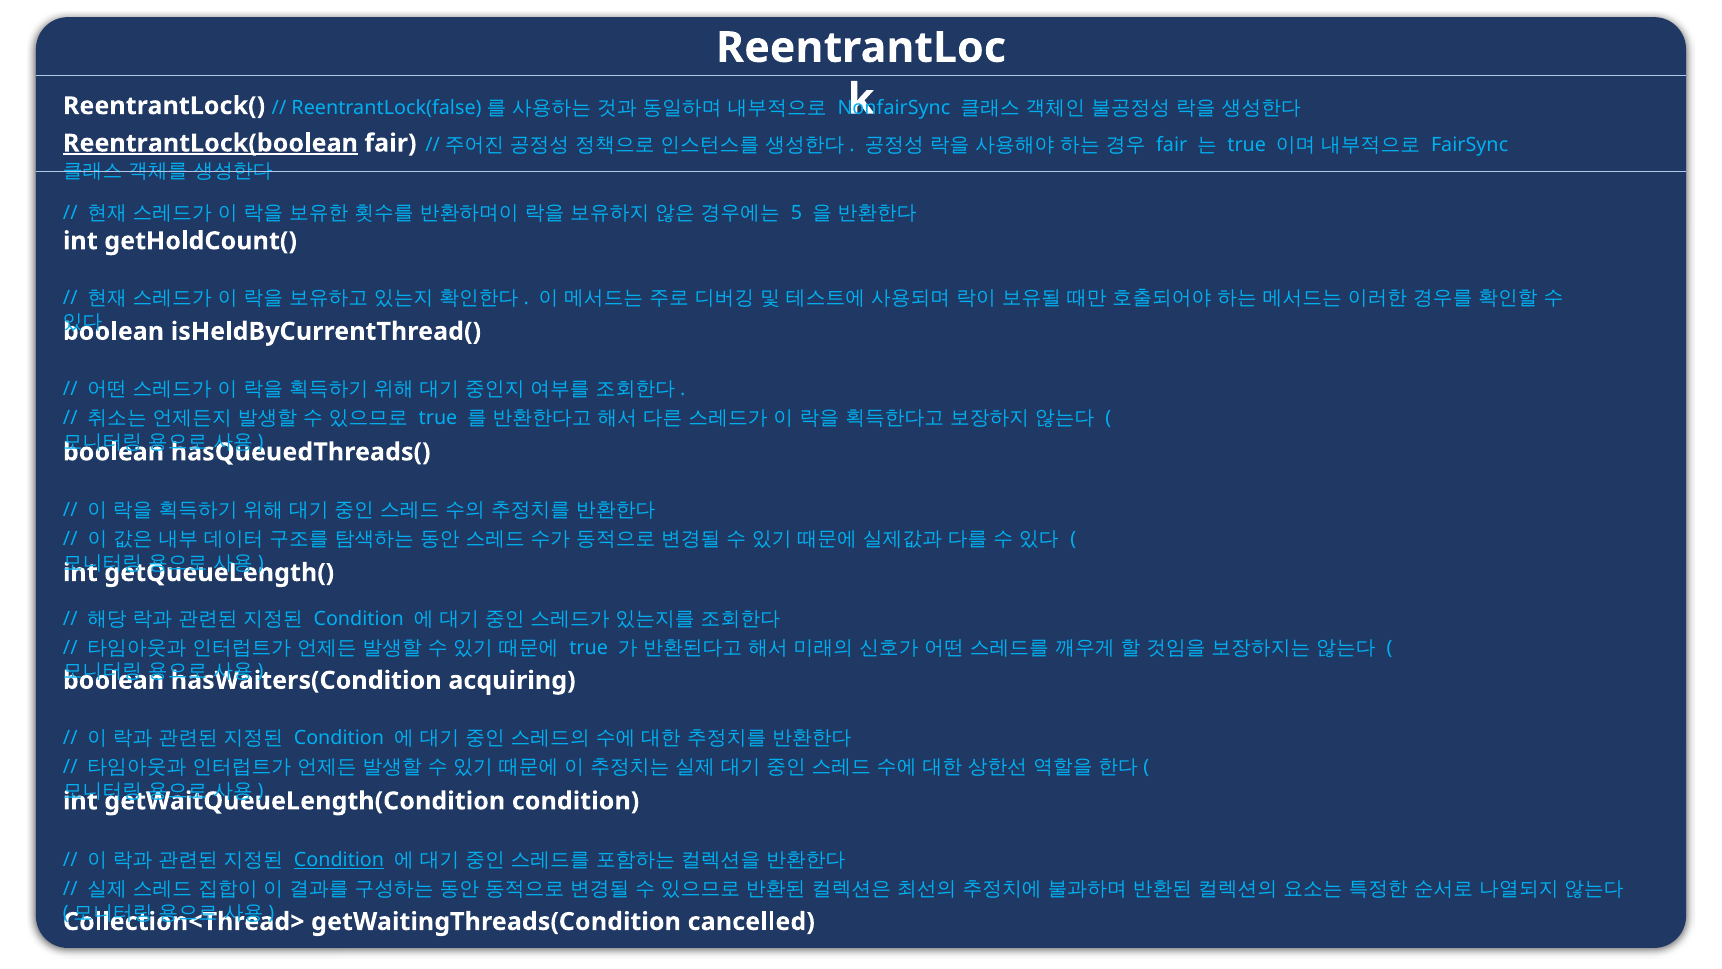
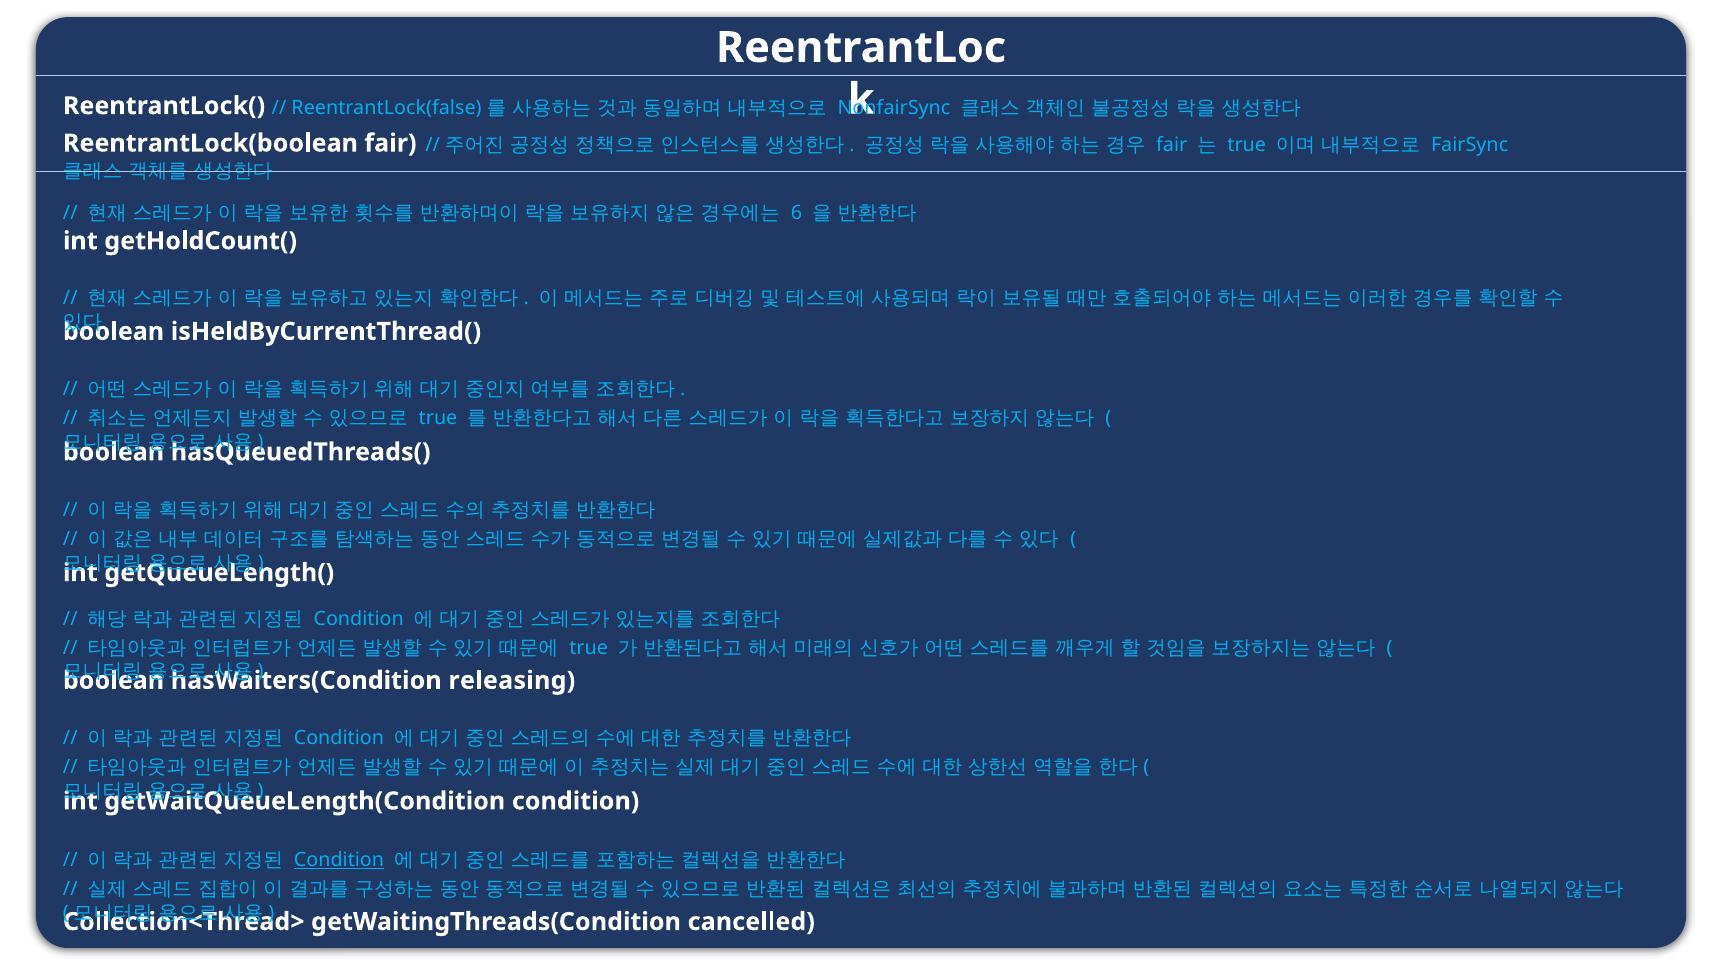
ReentrantLock(boolean underline: present -> none
5: 5 -> 6
acquiring: acquiring -> releasing
